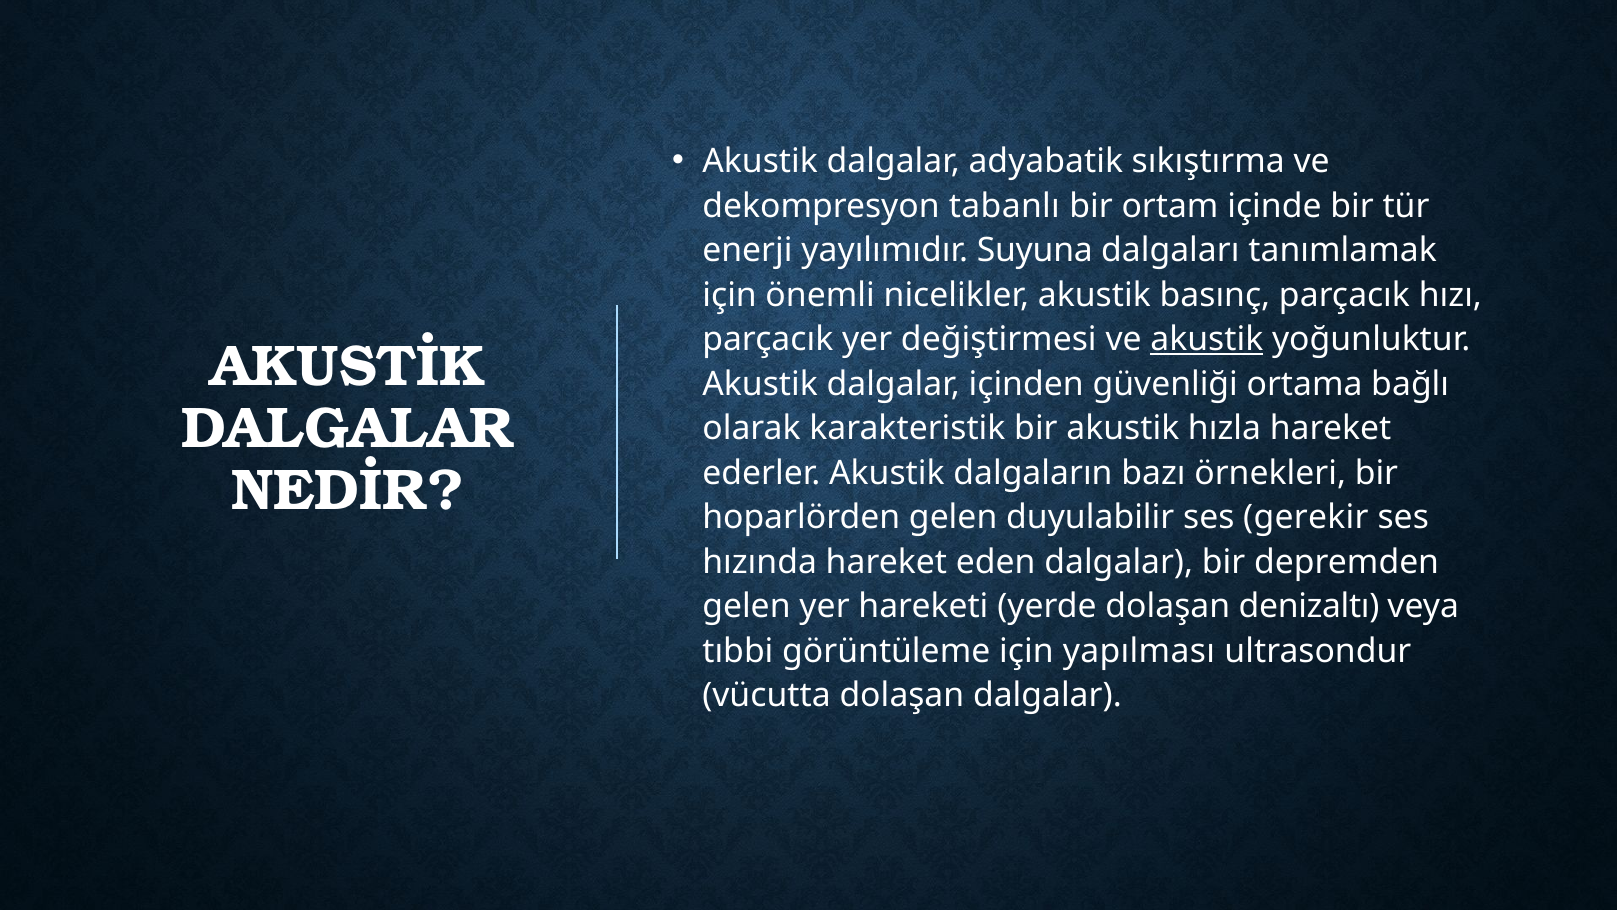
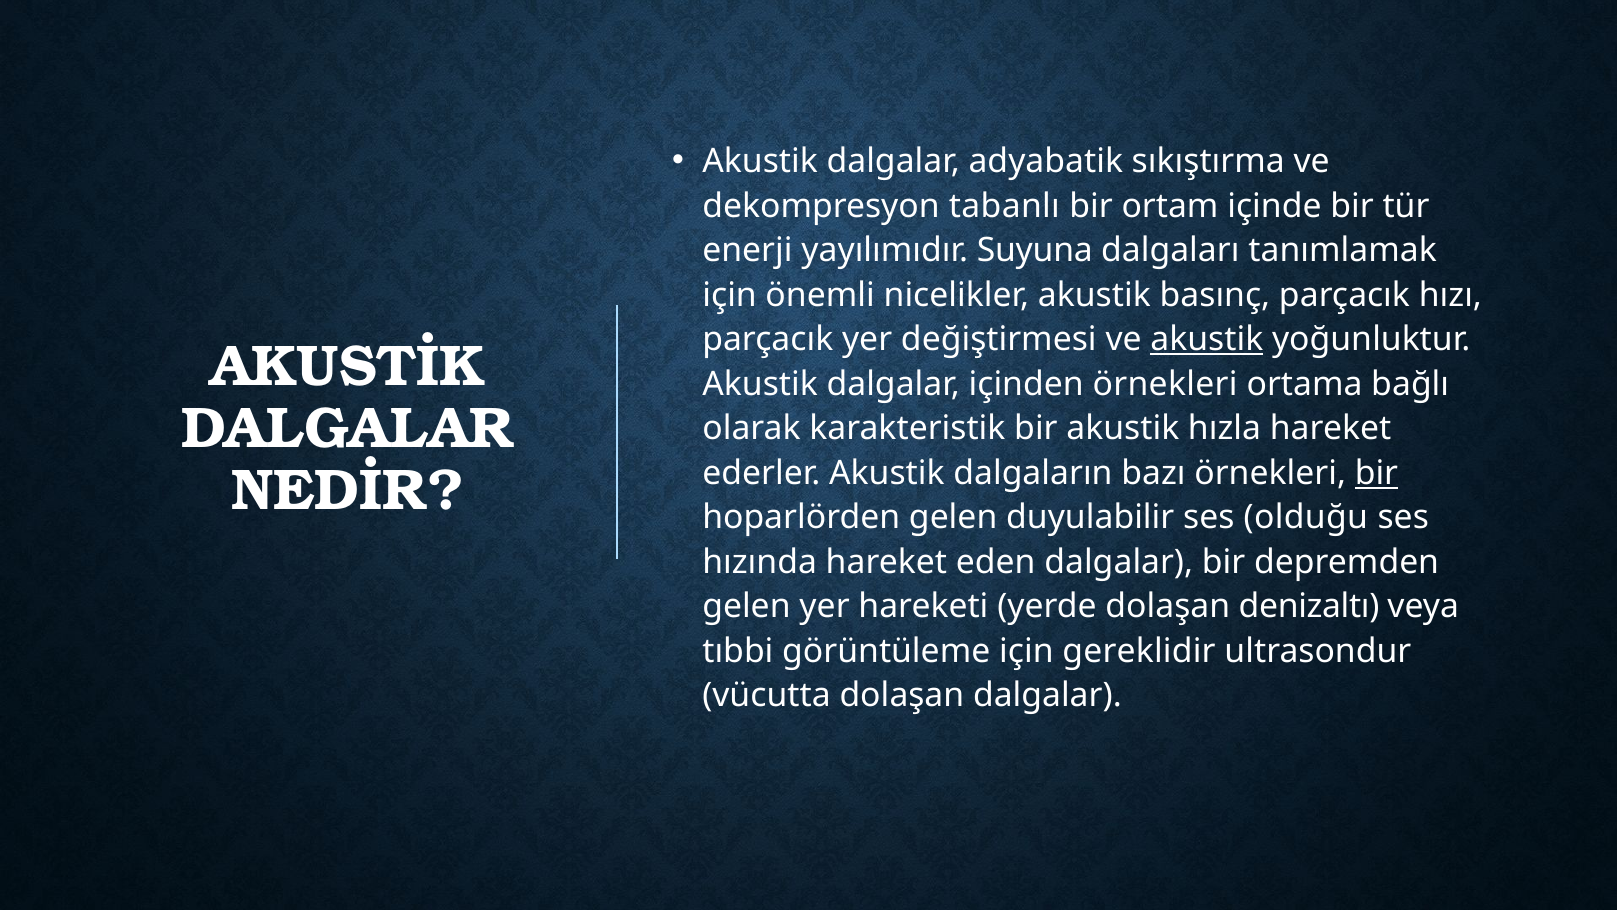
içinden güvenliği: güvenliği -> örnekleri
bir at (1376, 473) underline: none -> present
gerekir: gerekir -> olduğu
yapılması: yapılması -> gereklidir
